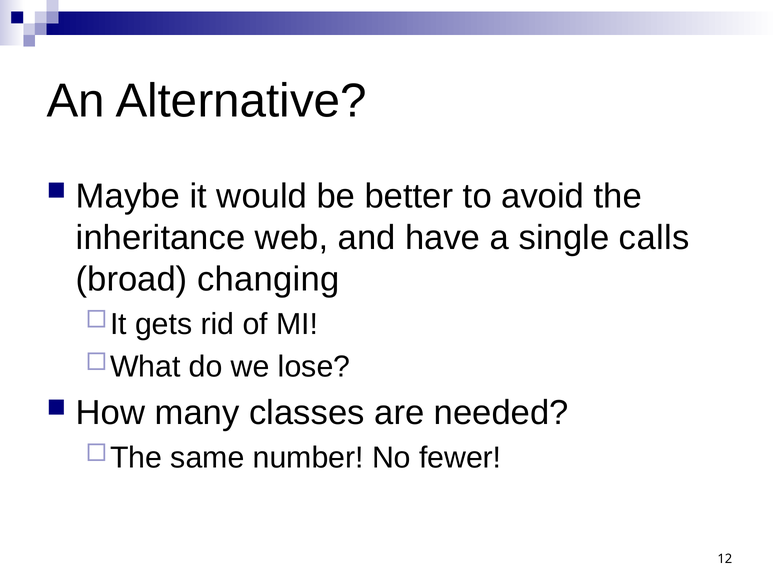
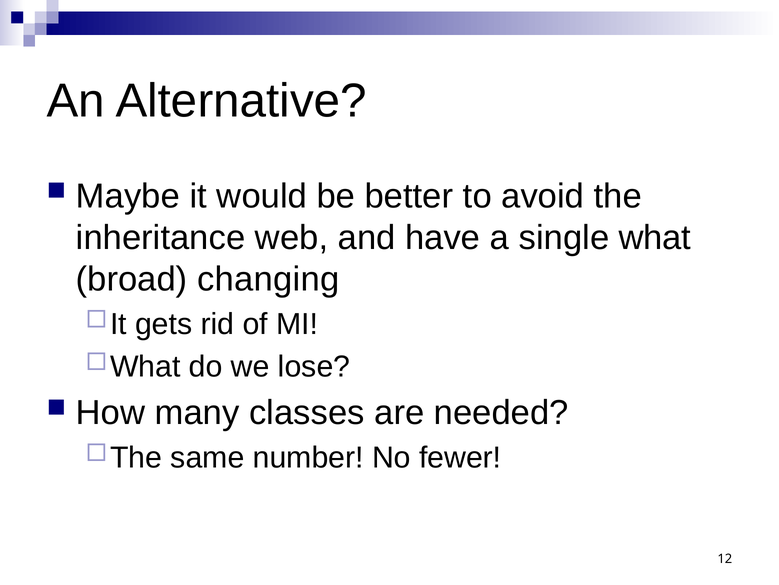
calls: calls -> what
